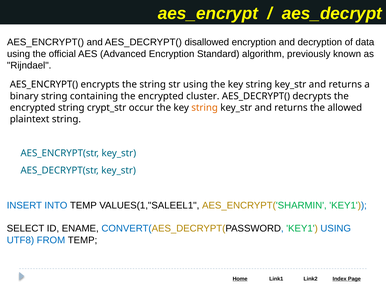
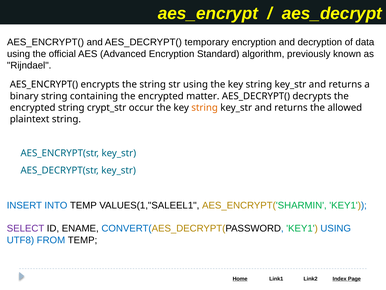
disallowed: disallowed -> temporary
cluster: cluster -> matter
SELECT colour: black -> purple
